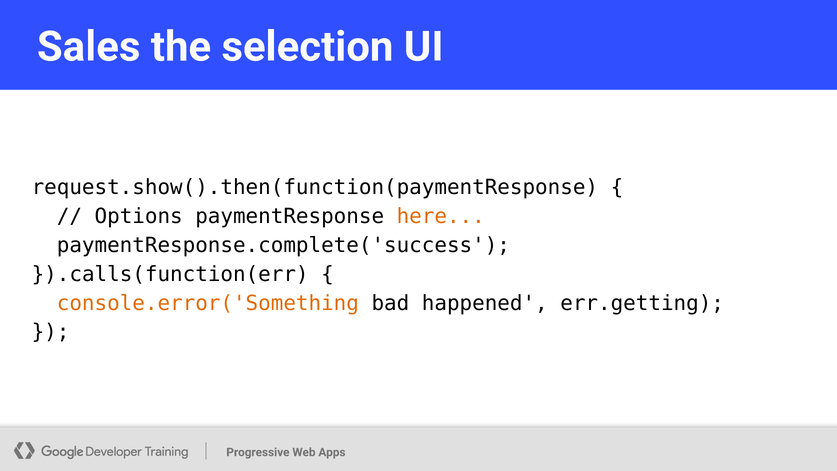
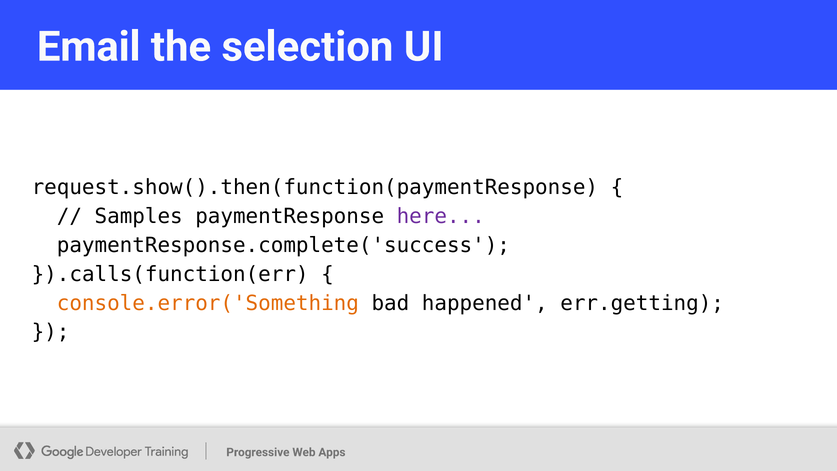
Sales: Sales -> Email
Options: Options -> Samples
here colour: orange -> purple
